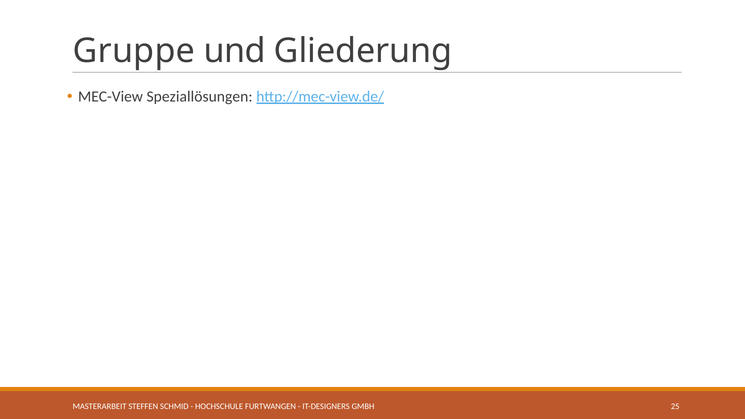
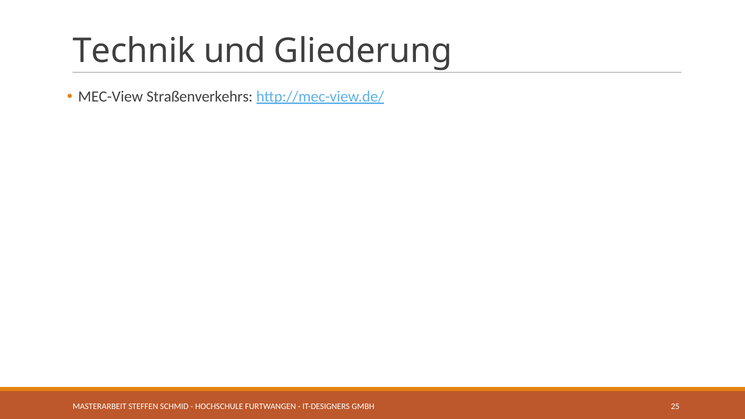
Gruppe: Gruppe -> Technik
Speziallösungen: Speziallösungen -> Straßenverkehrs
